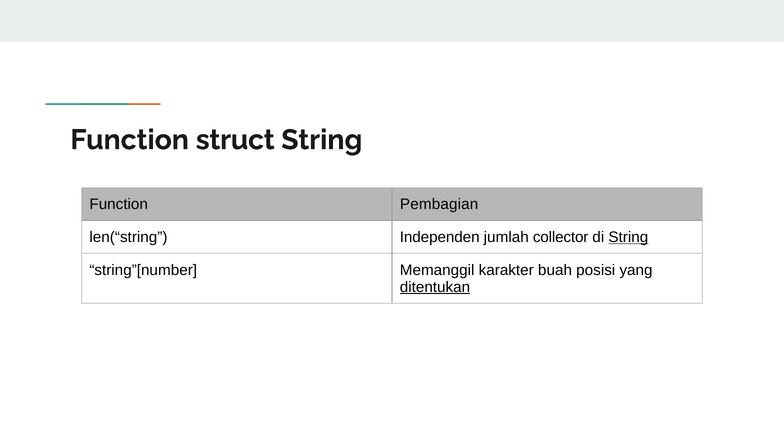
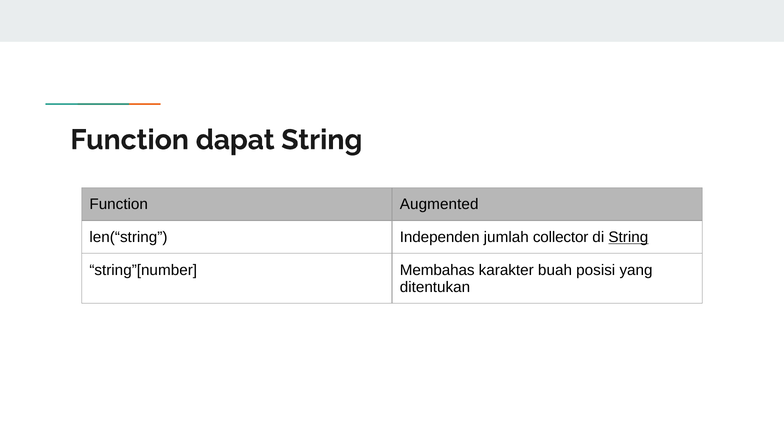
struct: struct -> dapat
Pembagian: Pembagian -> Augmented
Memanggil: Memanggil -> Membahas
ditentukan underline: present -> none
